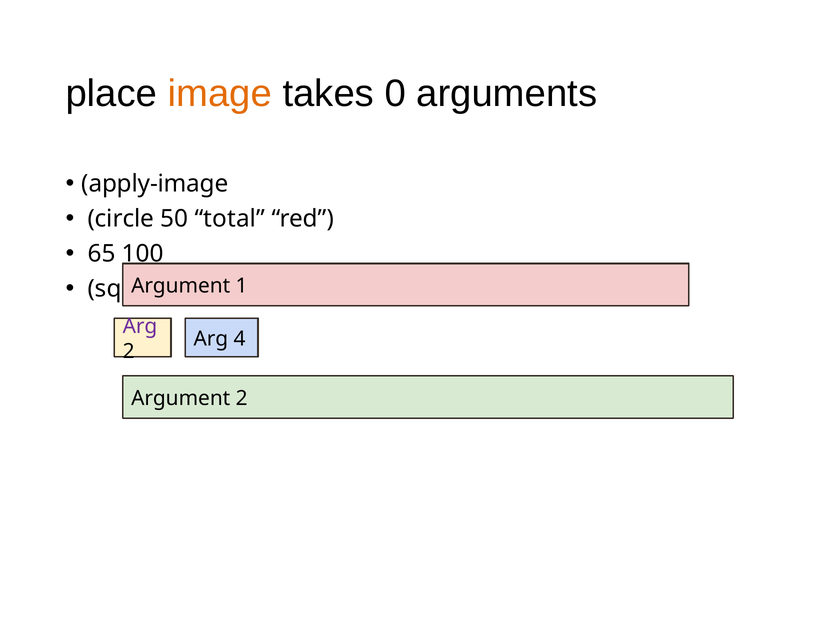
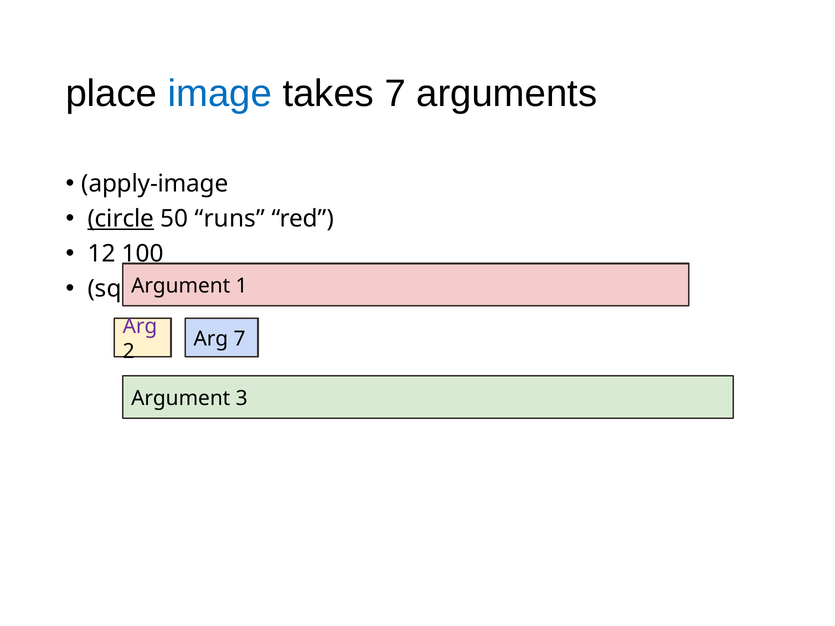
image colour: orange -> blue
takes 0: 0 -> 7
circle underline: none -> present
total: total -> runs
65: 65 -> 12
Arg 4: 4 -> 7
Argument 2: 2 -> 3
